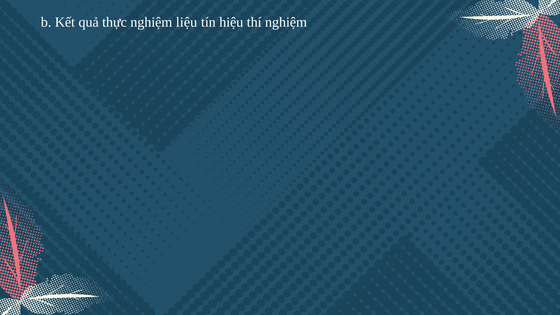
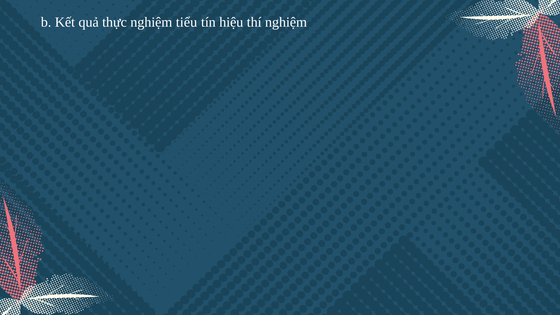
liệu: liệu -> tiểu
